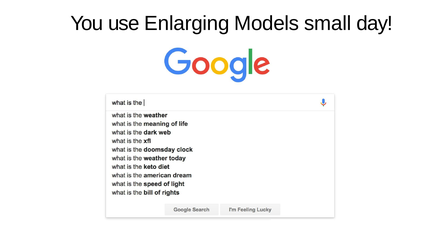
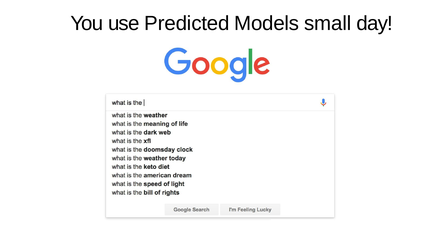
Enlarging: Enlarging -> Predicted
